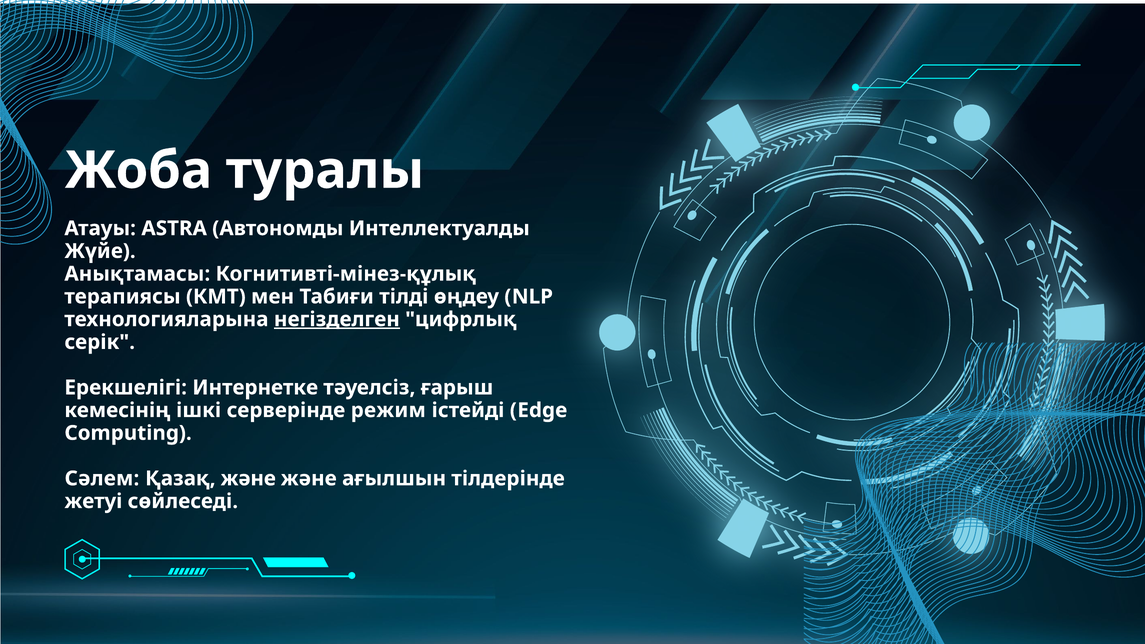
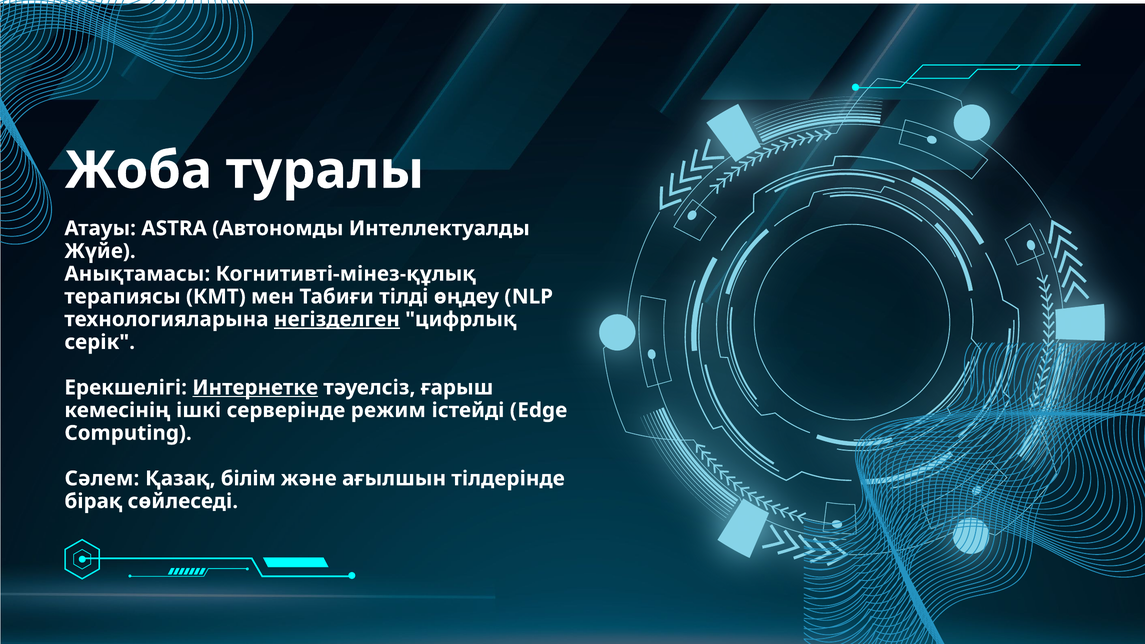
Интернетке underline: none -> present
Қазақ және: және -> білім
жетуі: жетуі -> бірақ
